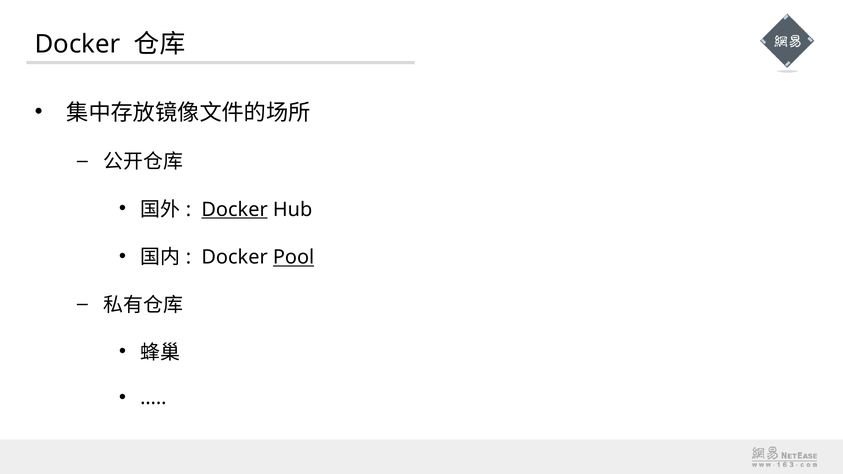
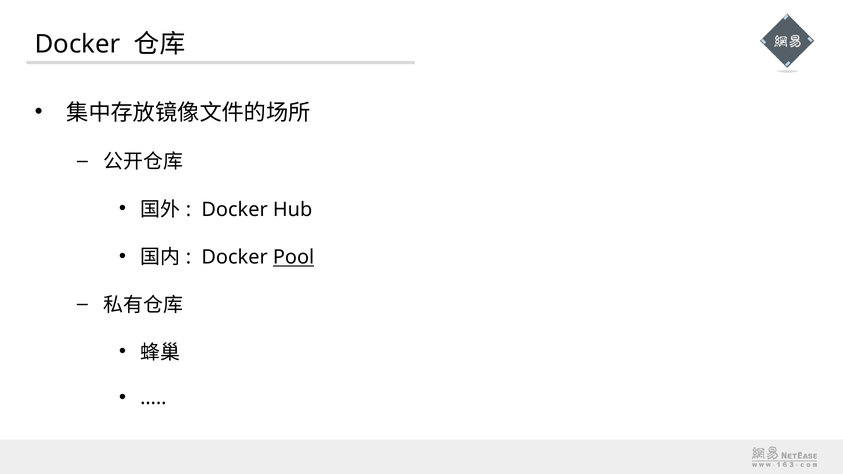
Docker at (235, 210) underline: present -> none
